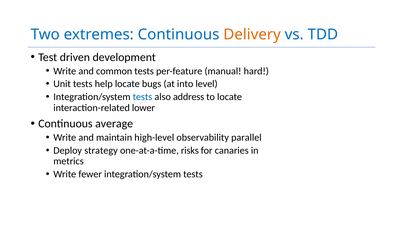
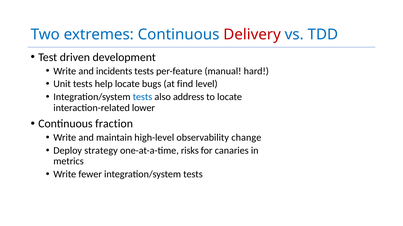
Delivery colour: orange -> red
common: common -> incidents
into: into -> find
average: average -> fraction
parallel: parallel -> change
